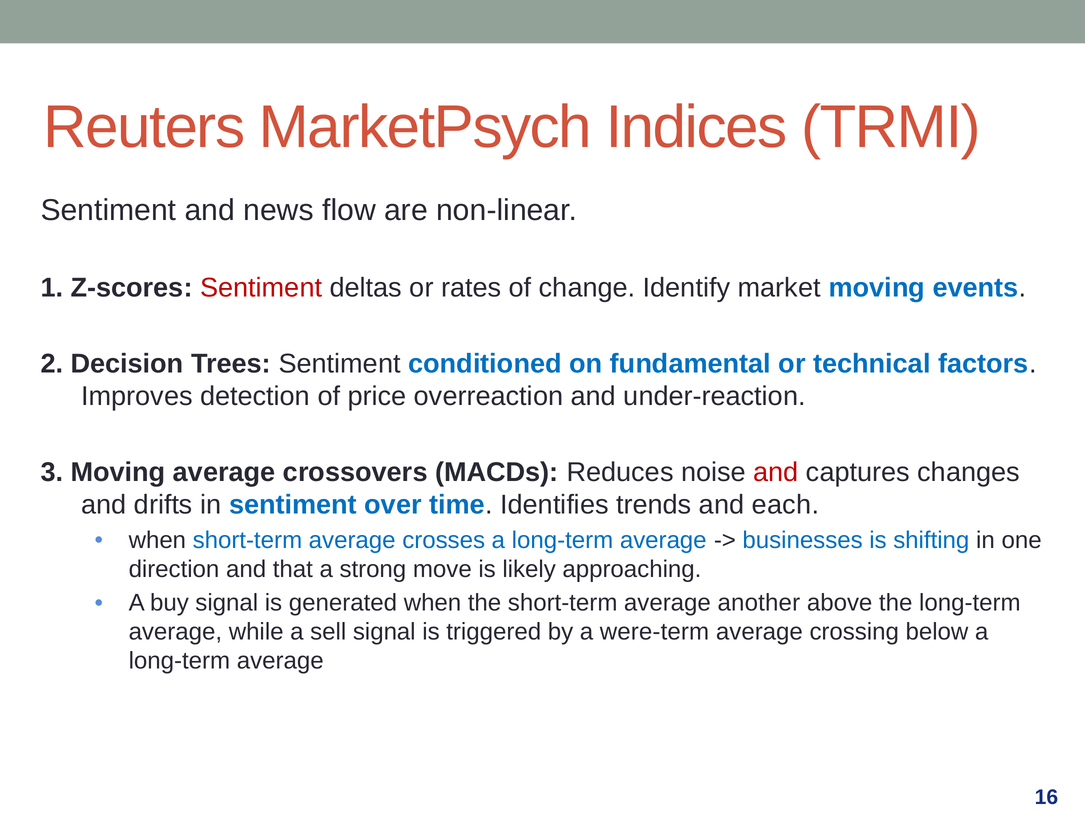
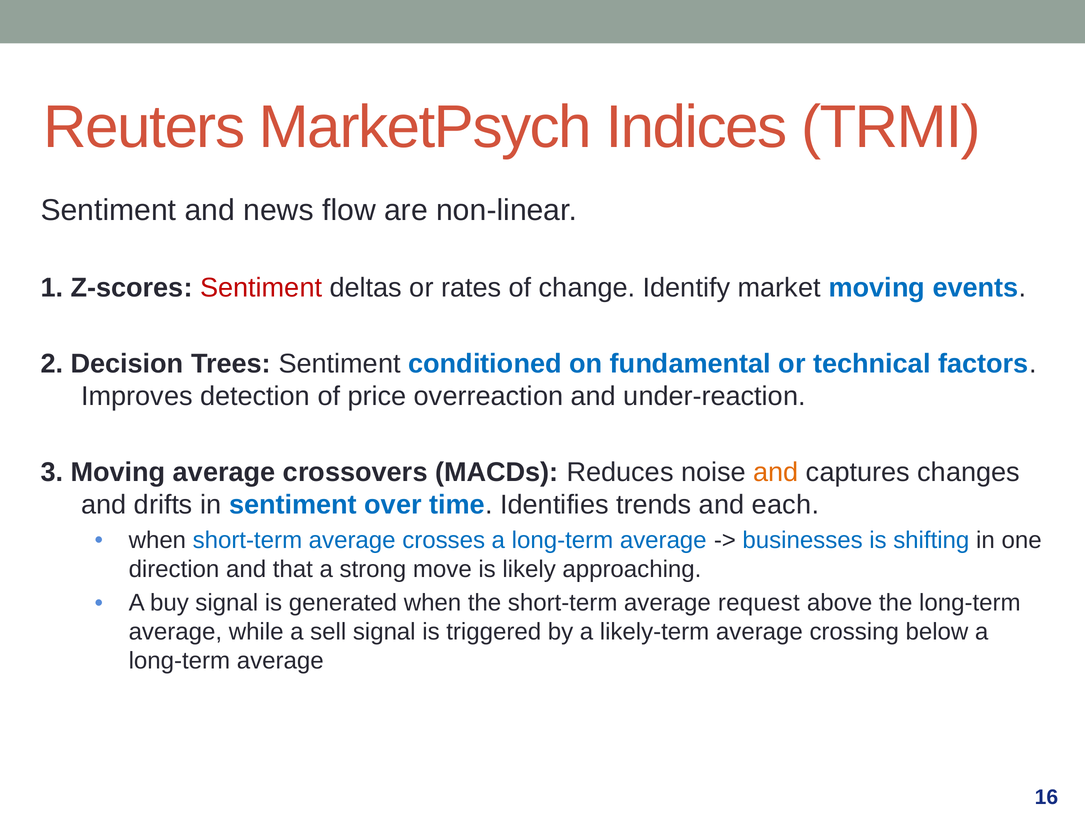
and at (776, 472) colour: red -> orange
another: another -> request
were-term: were-term -> likely-term
